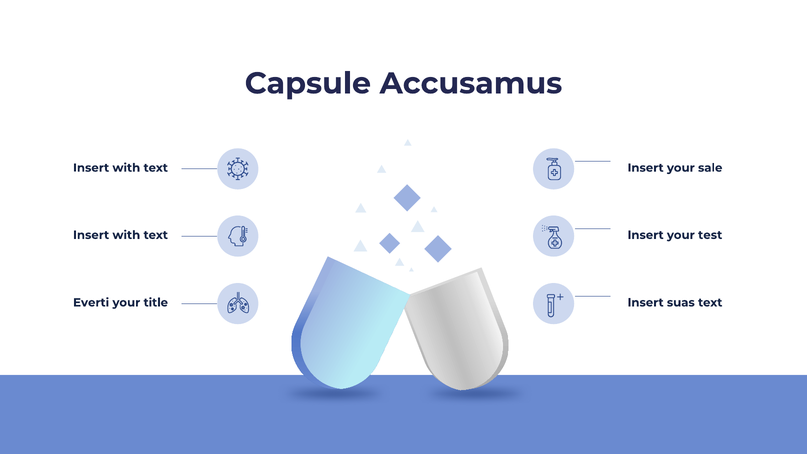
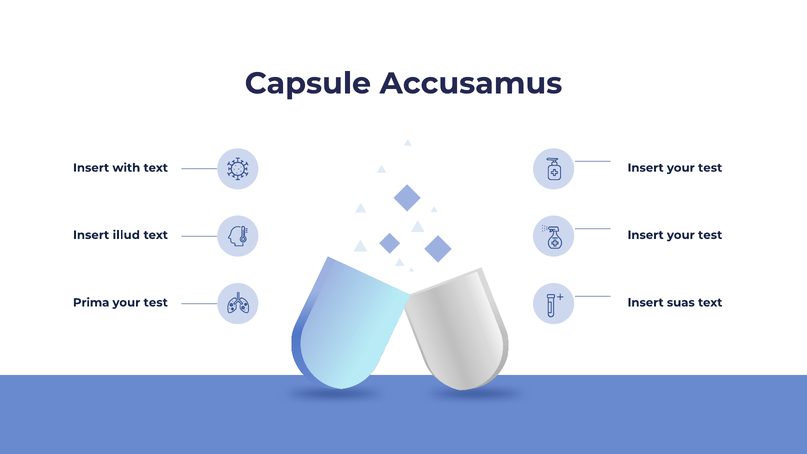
sale at (710, 168): sale -> test
with at (126, 235): with -> illud
Everti: Everti -> Prima
title at (156, 303): title -> test
